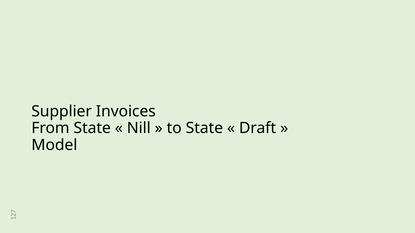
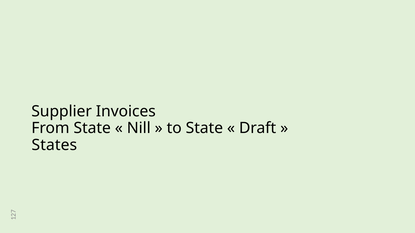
Model: Model -> States
